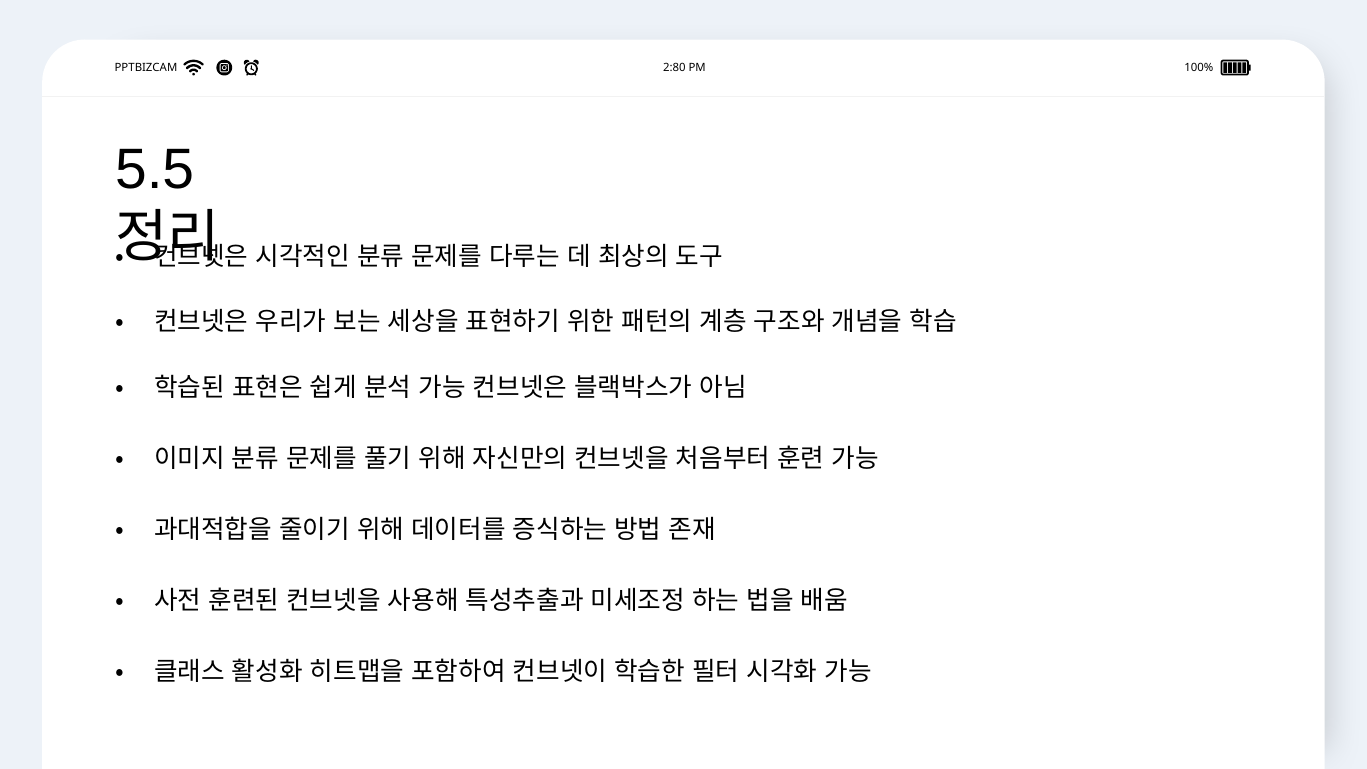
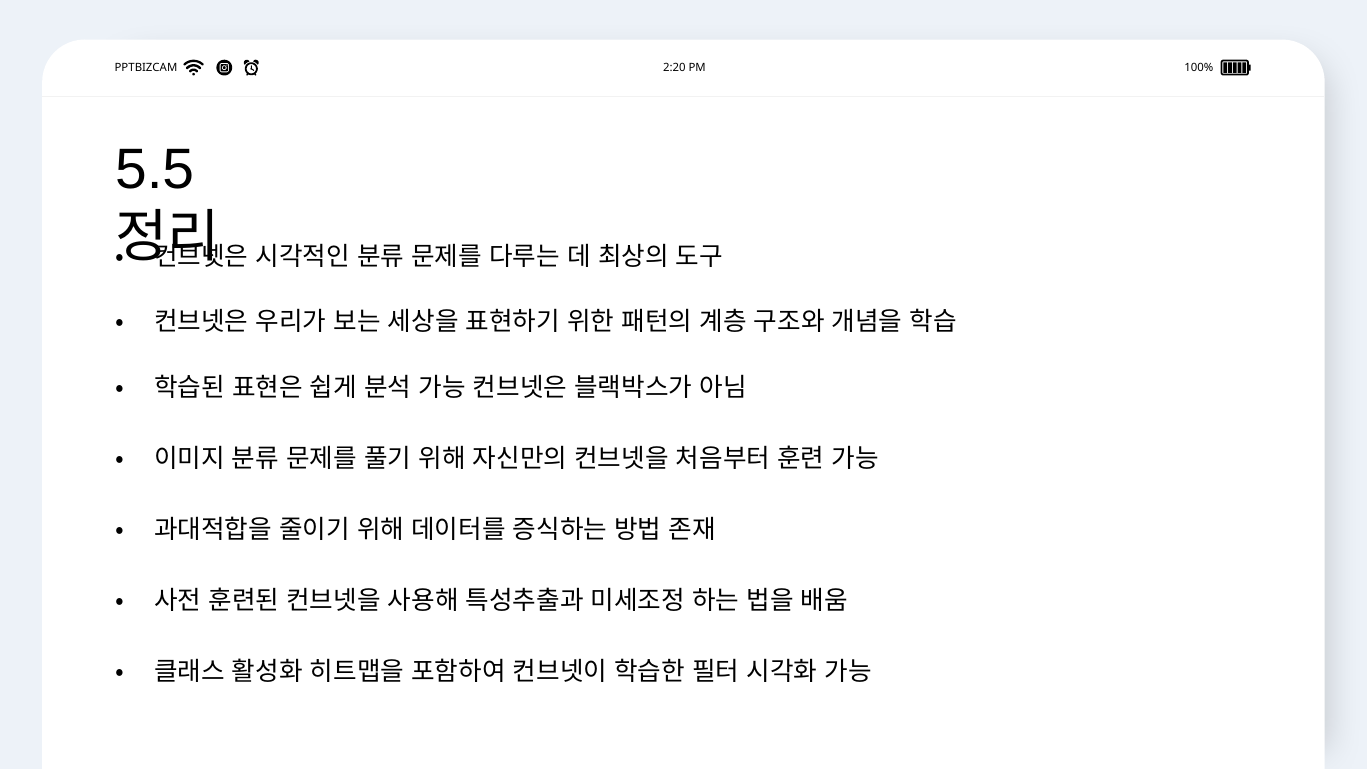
2:80: 2:80 -> 2:20
